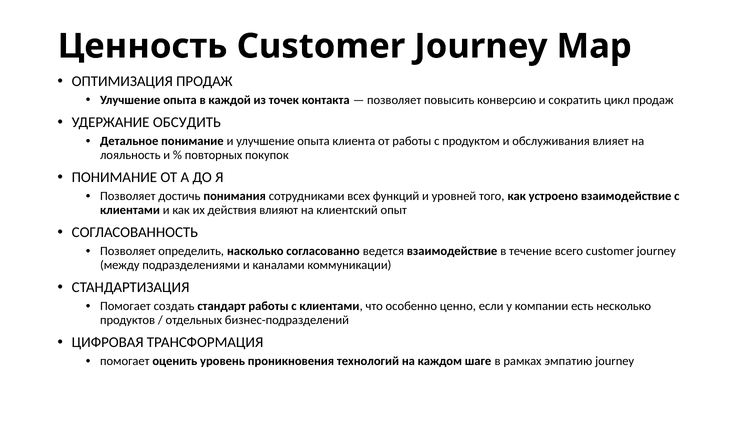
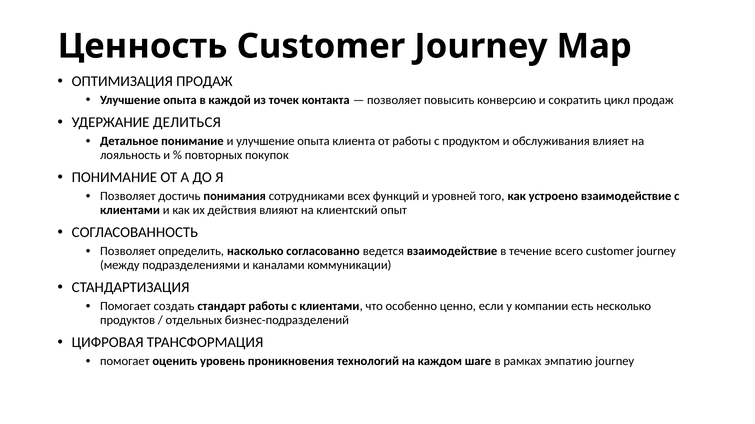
ОБСУДИТЬ: ОБСУДИТЬ -> ДЕЛИТЬСЯ
